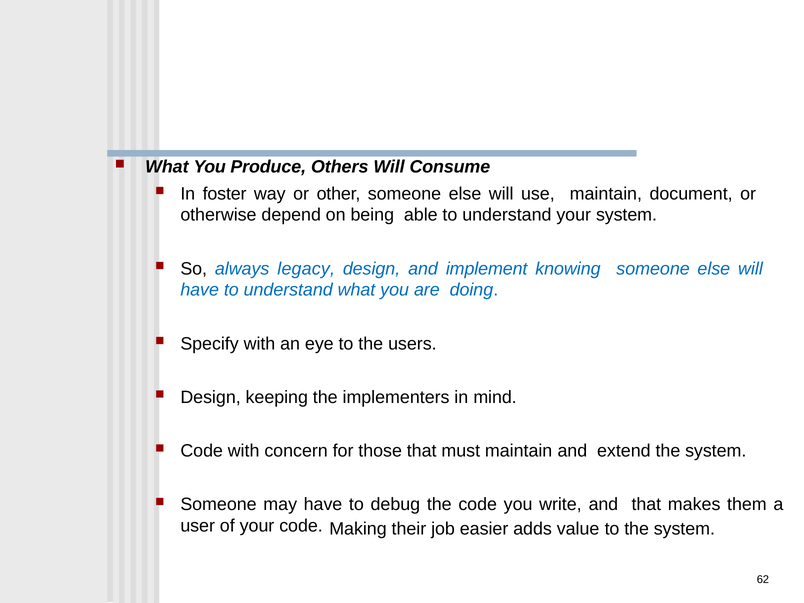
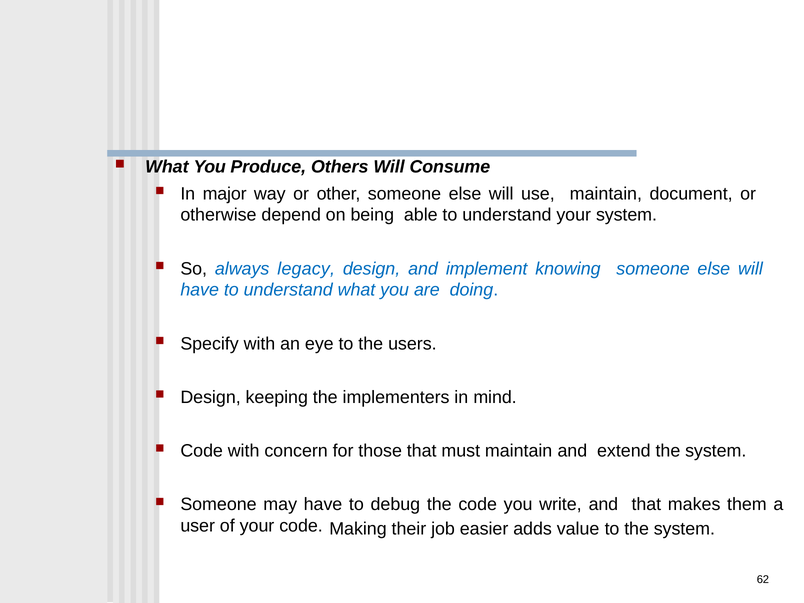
foster: foster -> major
